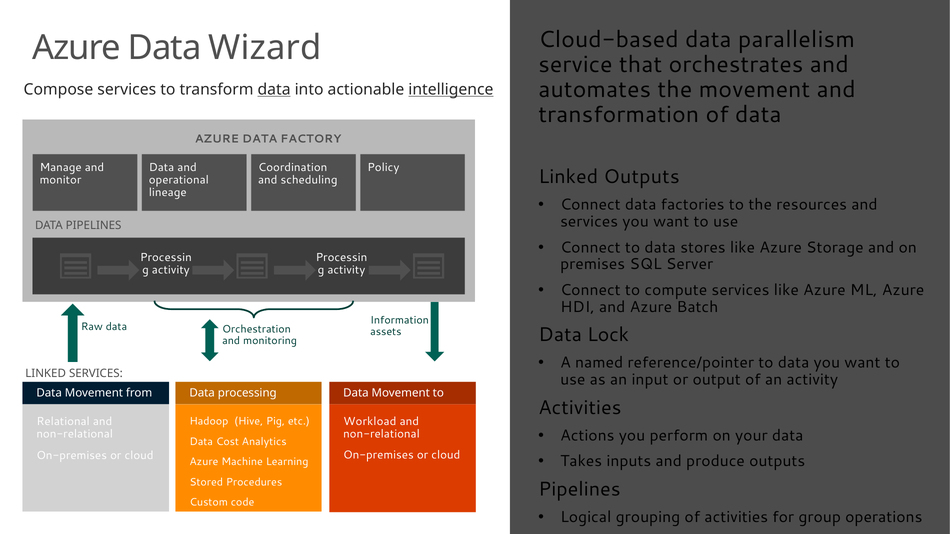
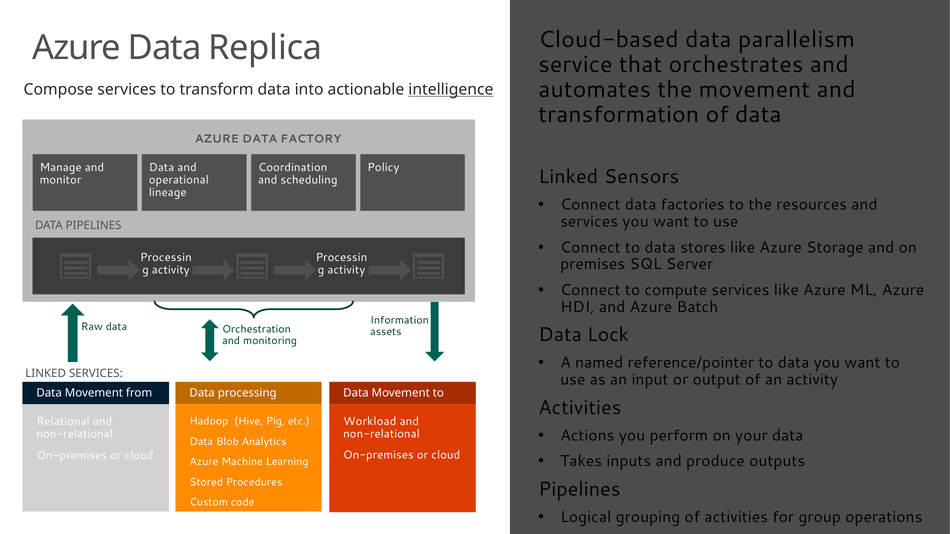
Wizard: Wizard -> Replica
data at (274, 90) underline: present -> none
Linked Outputs: Outputs -> Sensors
Cost: Cost -> Blob
